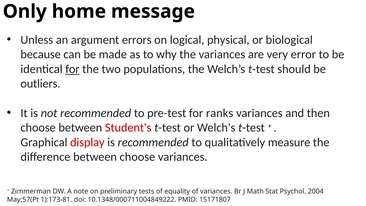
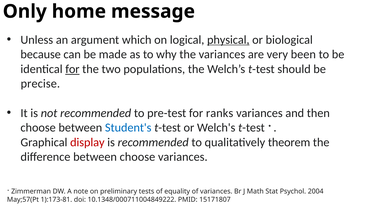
errors: errors -> which
physical underline: none -> present
error: error -> been
outliers: outliers -> precise
Student's colour: red -> blue
measure: measure -> theorem
